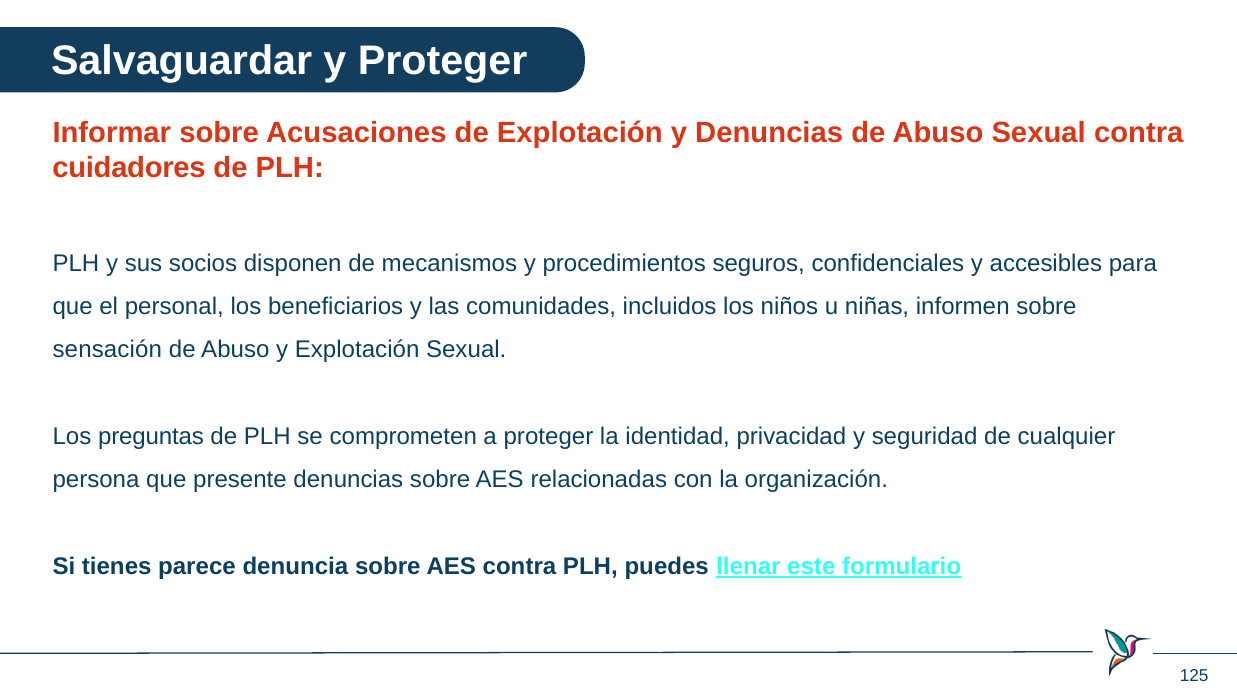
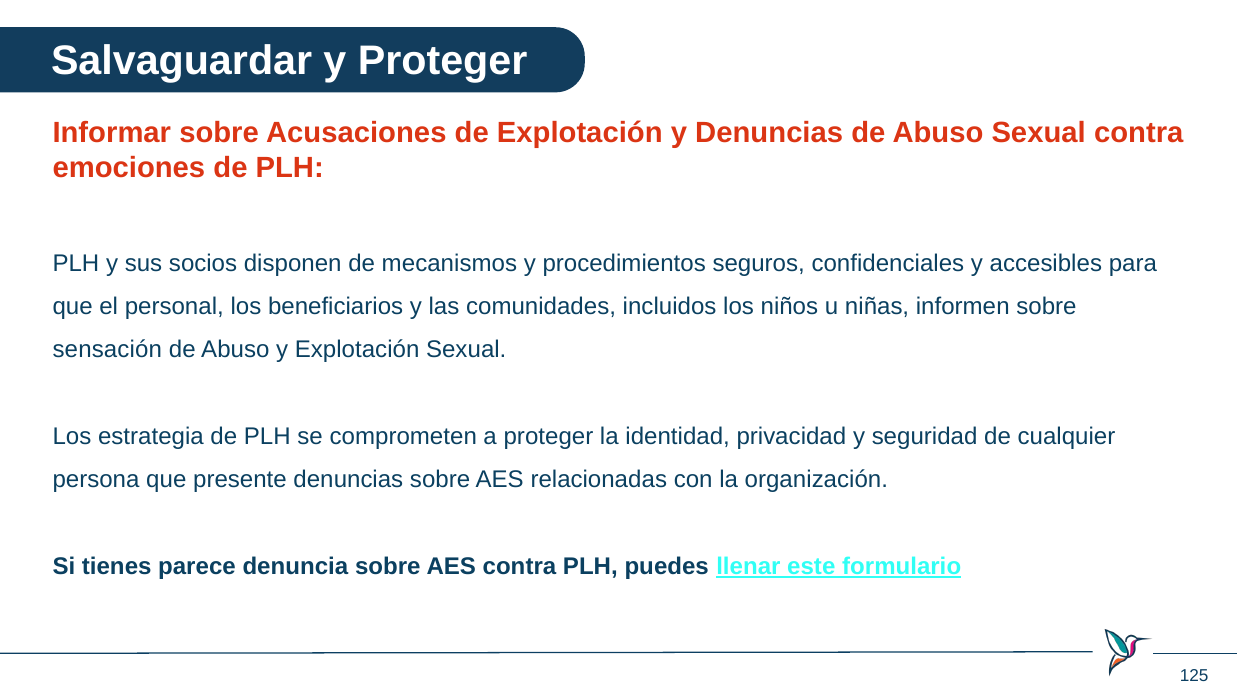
cuidadores: cuidadores -> emociones
preguntas: preguntas -> estrategia
